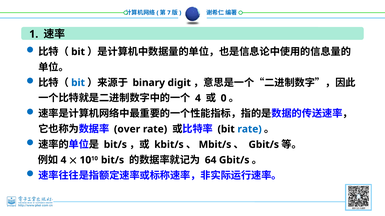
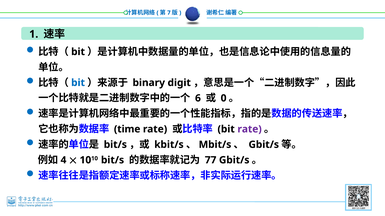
4 at (198, 98): 4 -> 6
over: over -> time
rate at (250, 129) colour: blue -> purple
64: 64 -> 77
